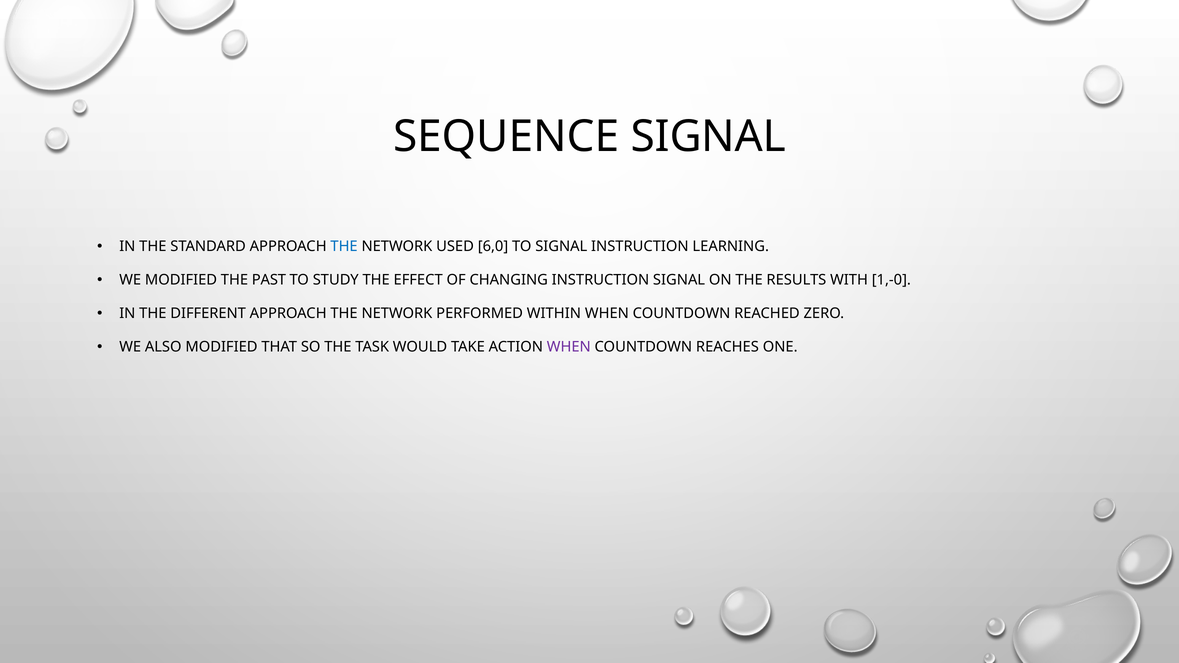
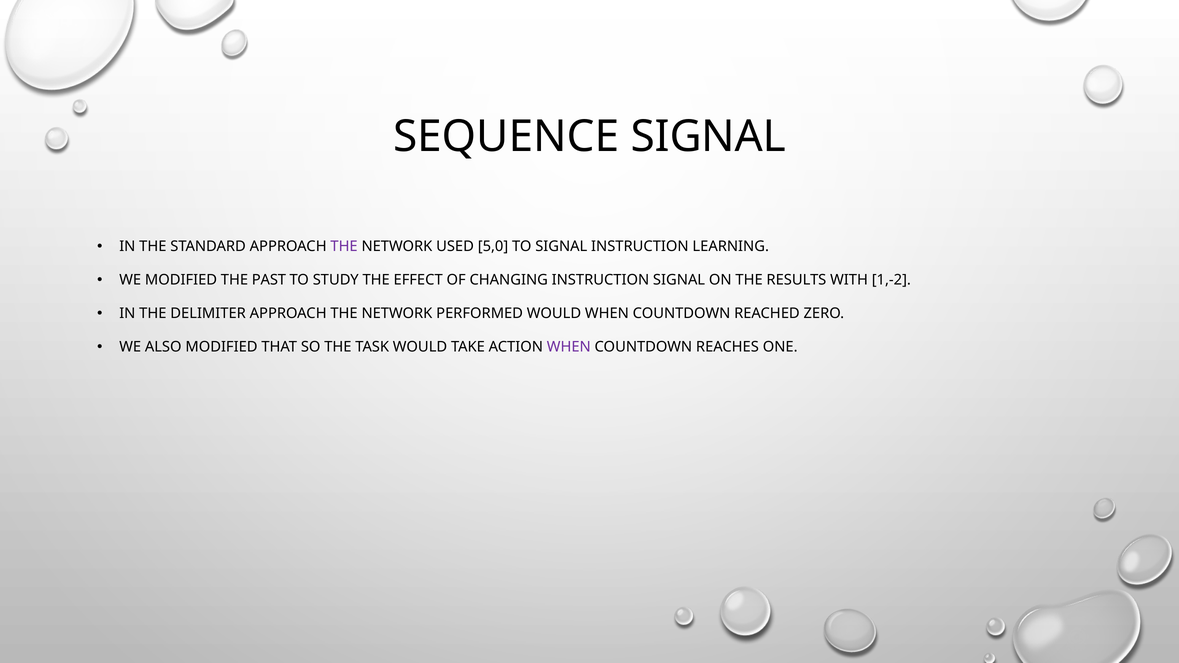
THE at (344, 247) colour: blue -> purple
6,0: 6,0 -> 5,0
1,-0: 1,-0 -> 1,-2
DIFFERENT: DIFFERENT -> DELIMITER
PERFORMED WITHIN: WITHIN -> WOULD
